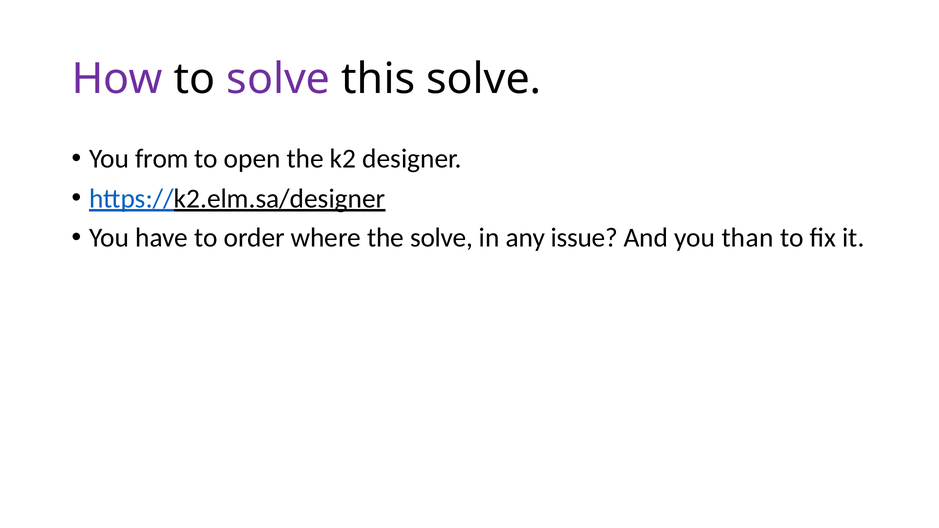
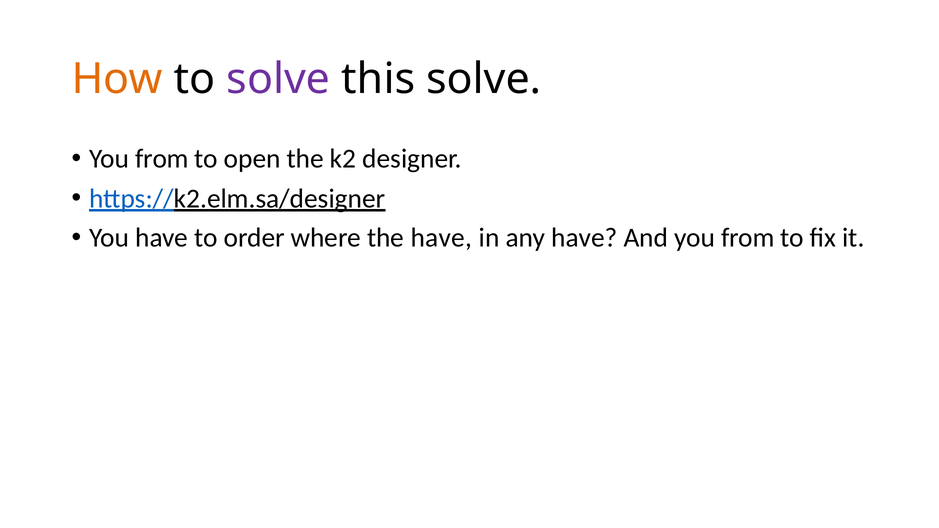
How colour: purple -> orange
the solve: solve -> have
any issue: issue -> have
And you than: than -> from
